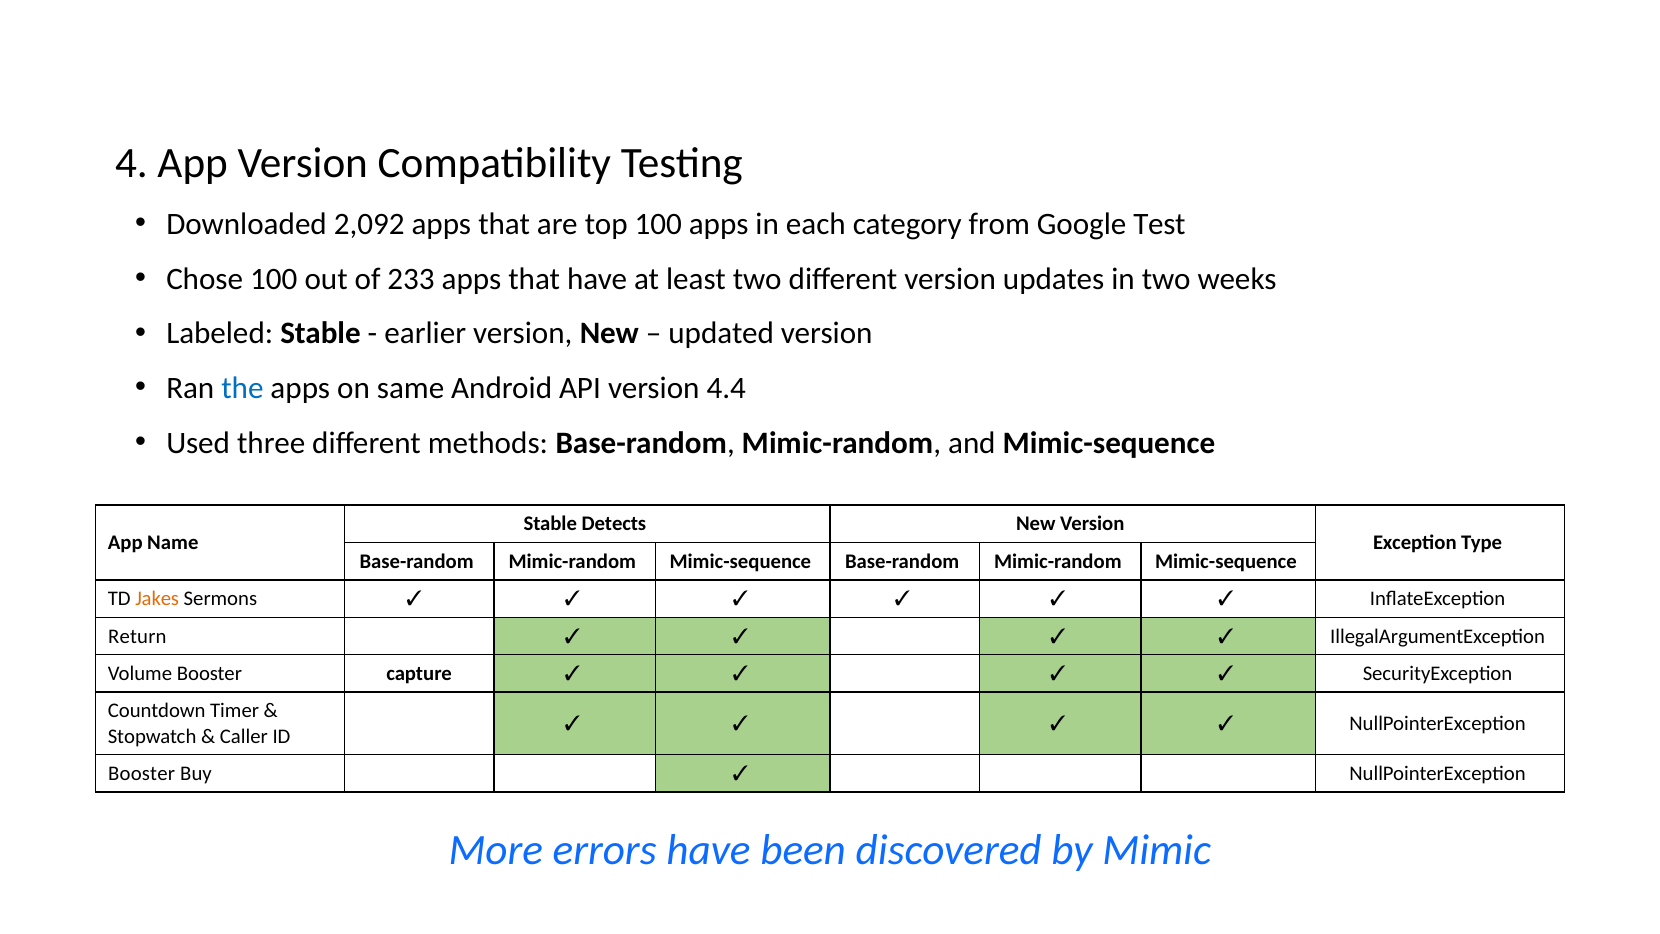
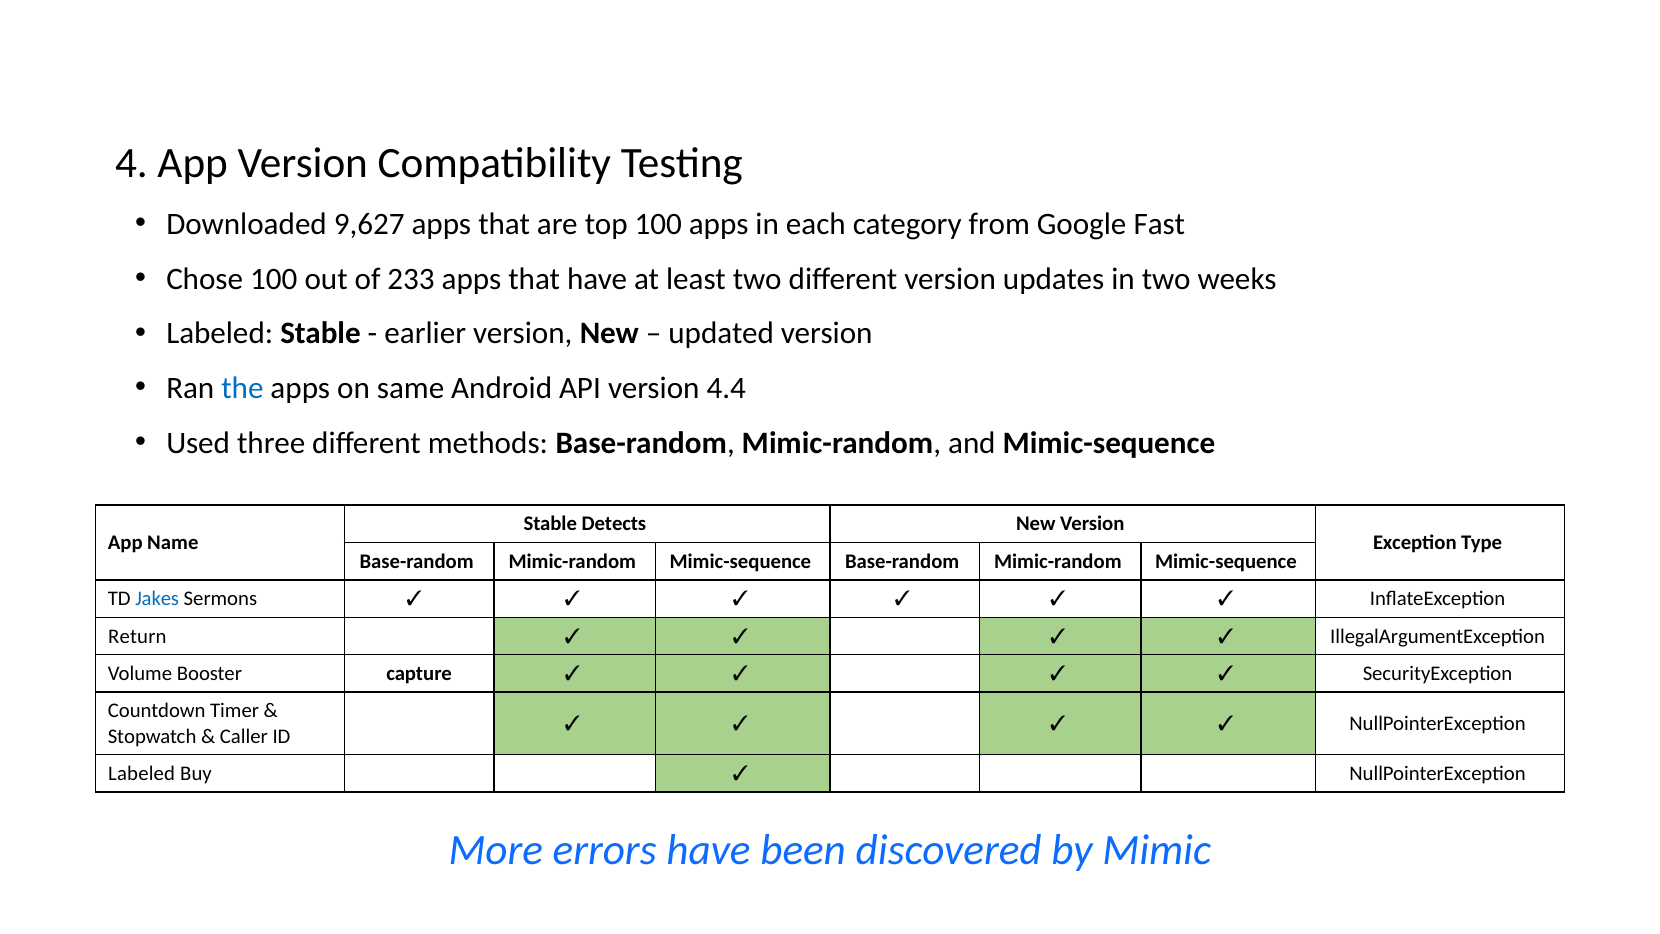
2,092: 2,092 -> 9,627
Test: Test -> Fast
Jakes colour: orange -> blue
Booster at (142, 773): Booster -> Labeled
